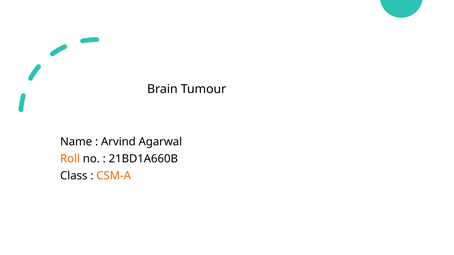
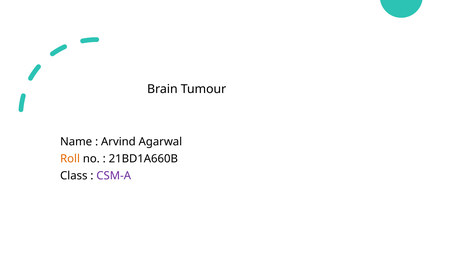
CSM-A colour: orange -> purple
